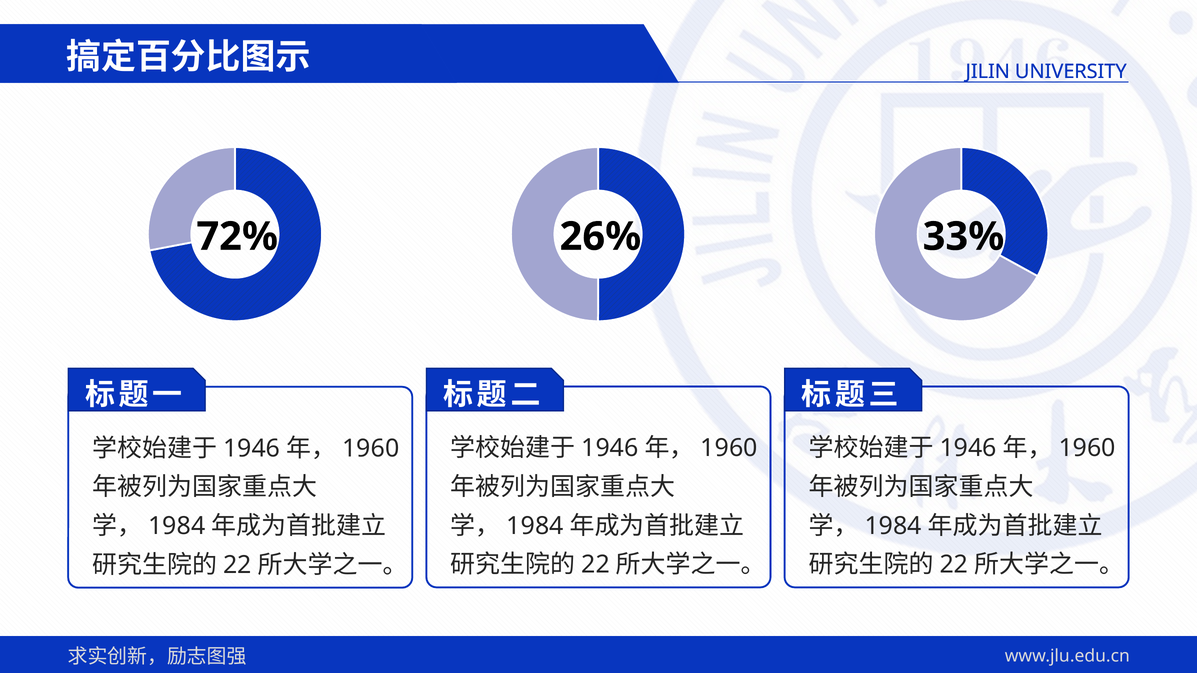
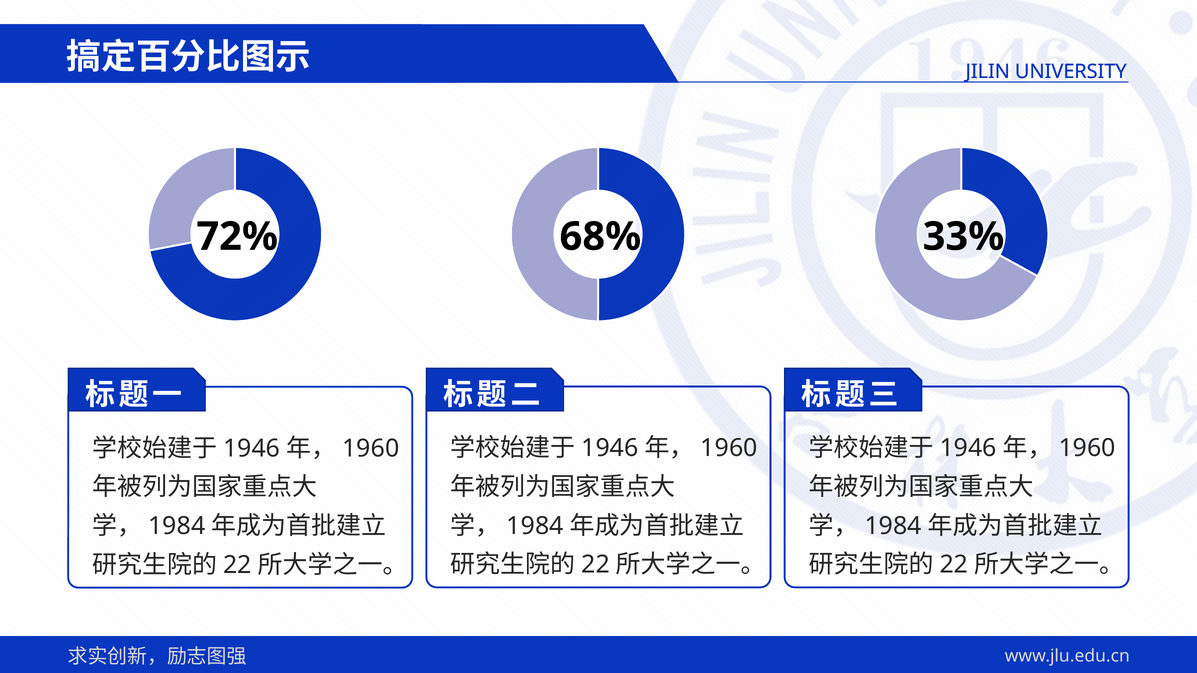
26%: 26% -> 68%
